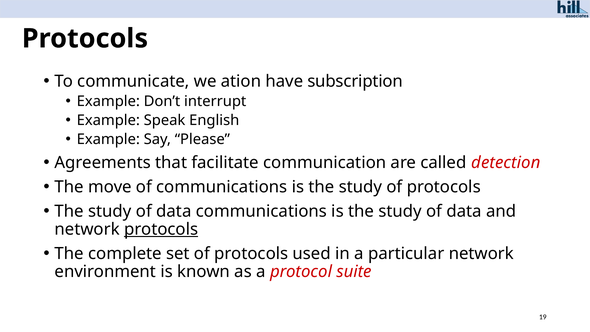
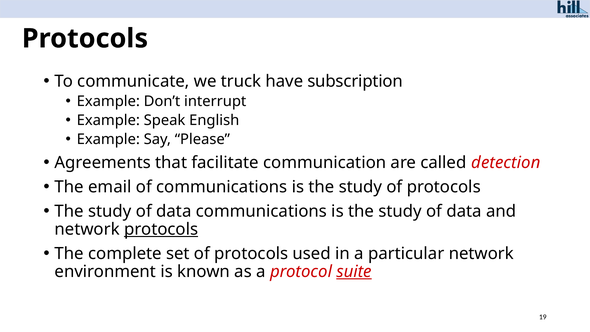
ation: ation -> truck
move: move -> email
suite underline: none -> present
